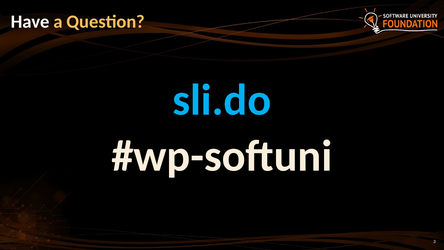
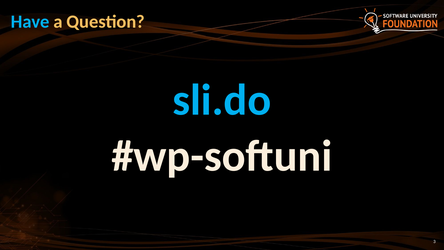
Have colour: white -> light blue
